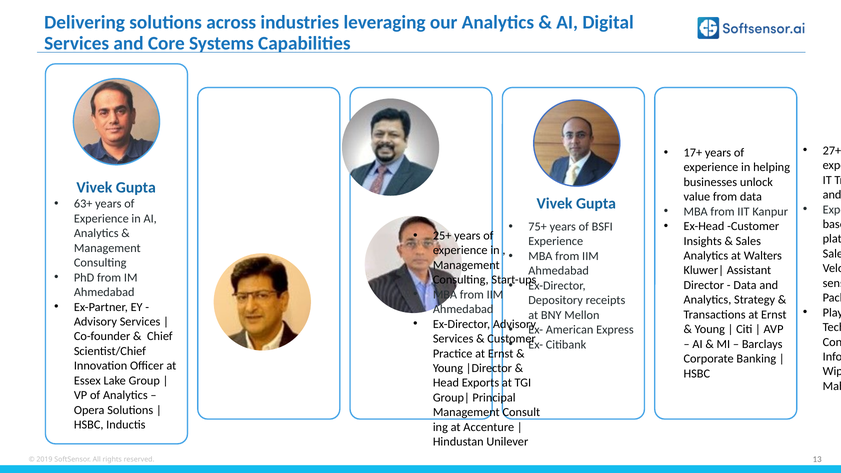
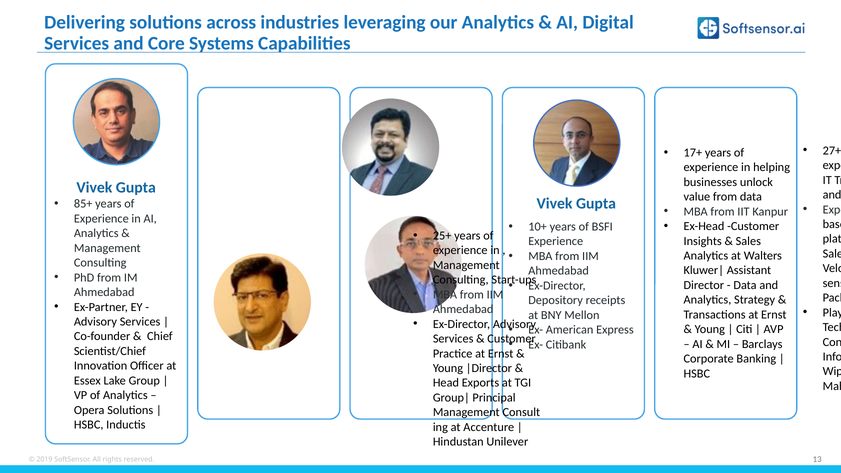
63+: 63+ -> 85+
75+: 75+ -> 10+
